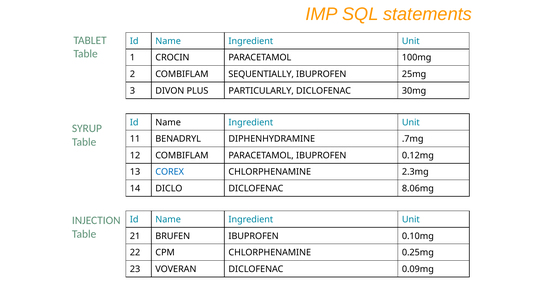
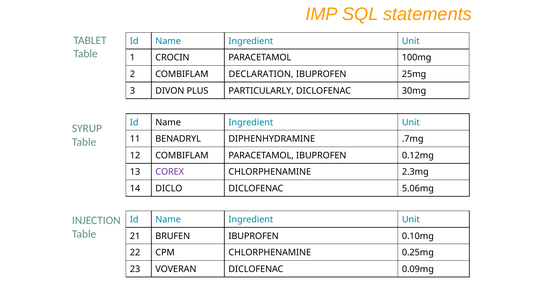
SEQUENTIALLY: SEQUENTIALLY -> DECLARATION
COREX colour: blue -> purple
8.06mg: 8.06mg -> 5.06mg
